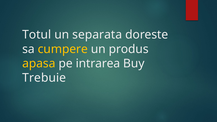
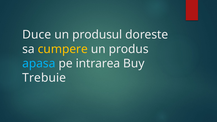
Totul: Totul -> Duce
separata: separata -> produsul
apasa colour: yellow -> light blue
